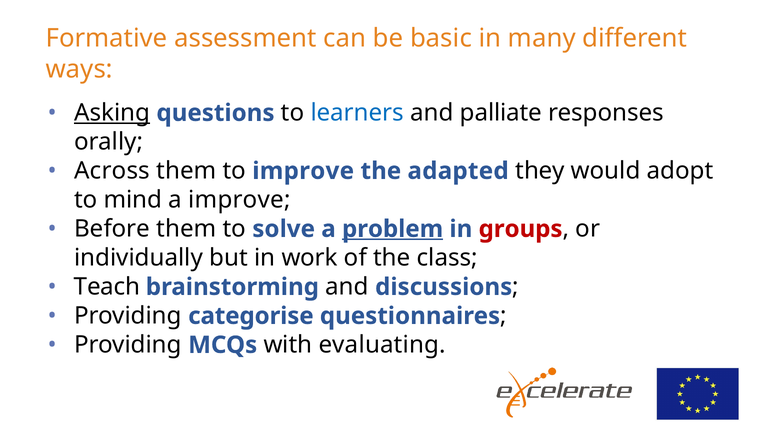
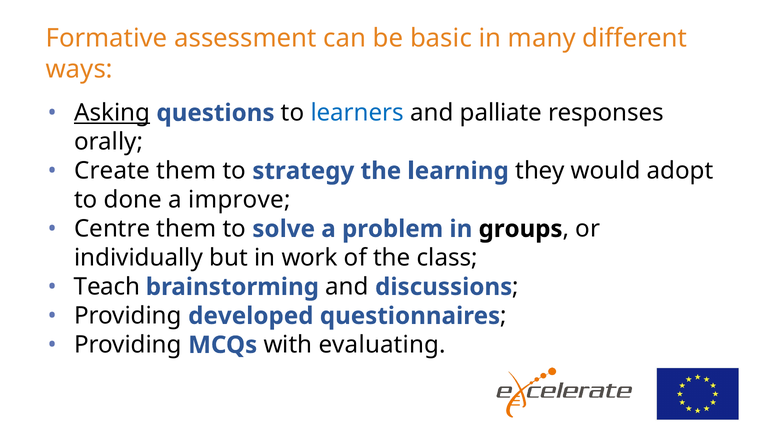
Across: Across -> Create
to improve: improve -> strategy
adapted: adapted -> learning
mind: mind -> done
Before: Before -> Centre
problem underline: present -> none
groups colour: red -> black
categorise: categorise -> developed
